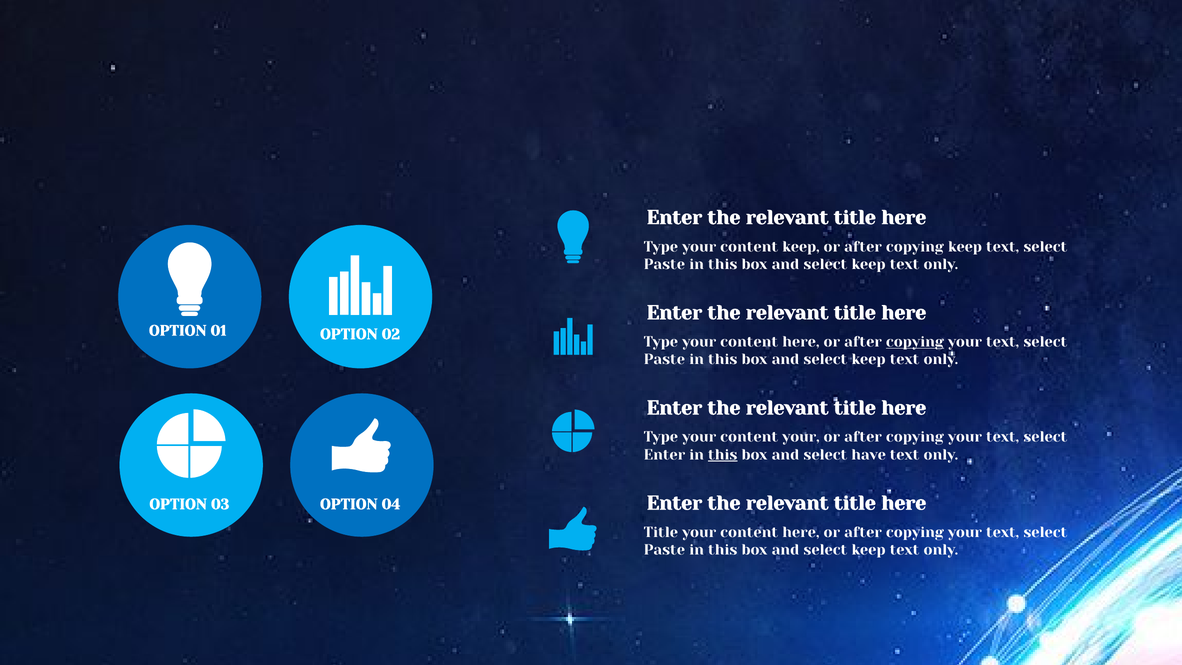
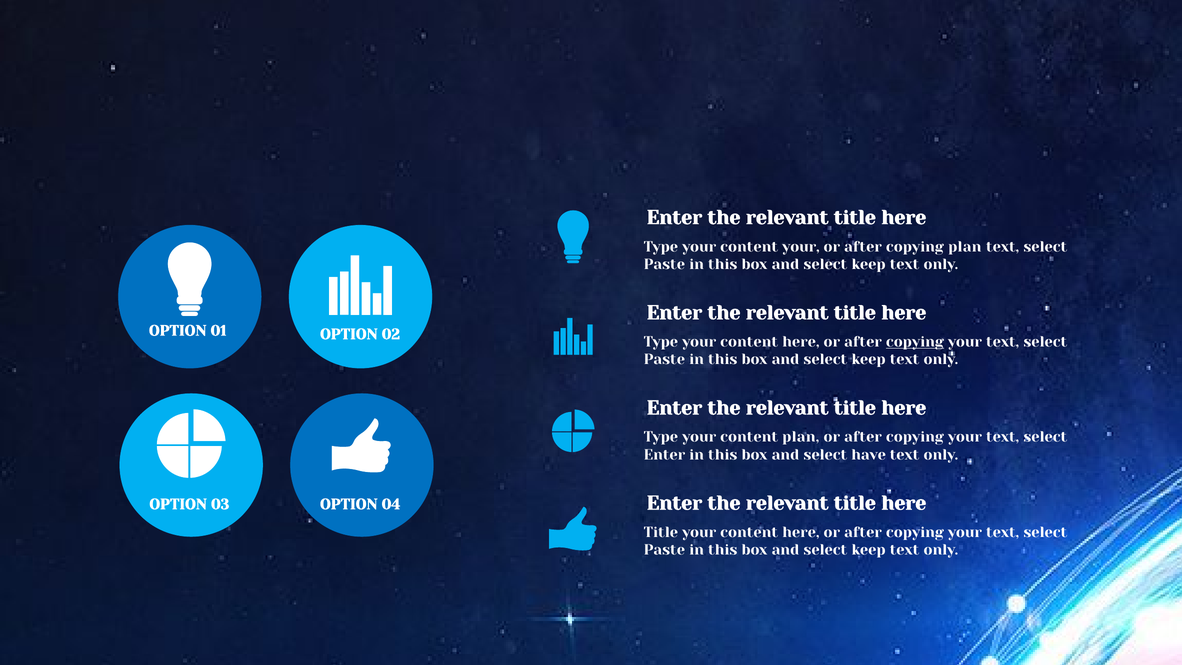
content keep: keep -> your
copying keep: keep -> plan
content your: your -> plan
this at (723, 455) underline: present -> none
